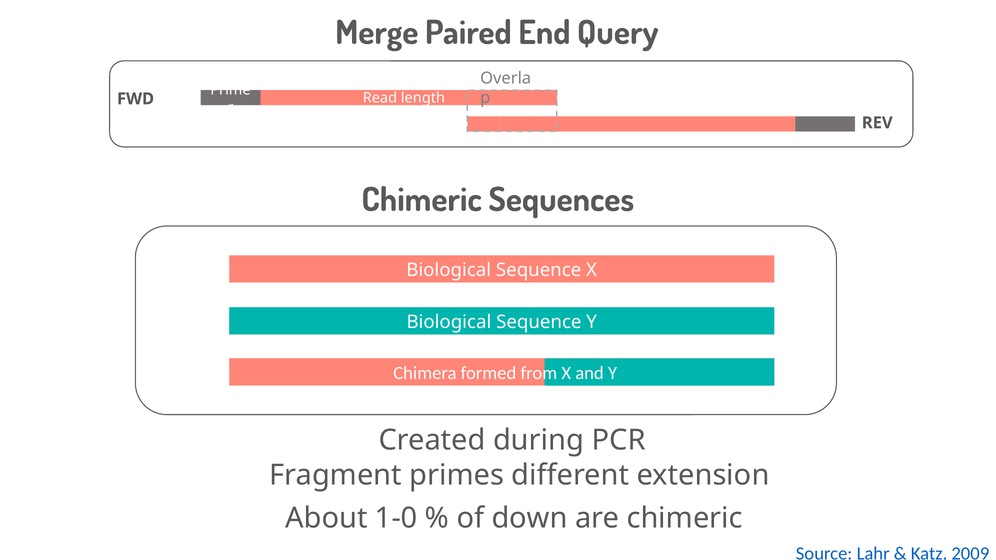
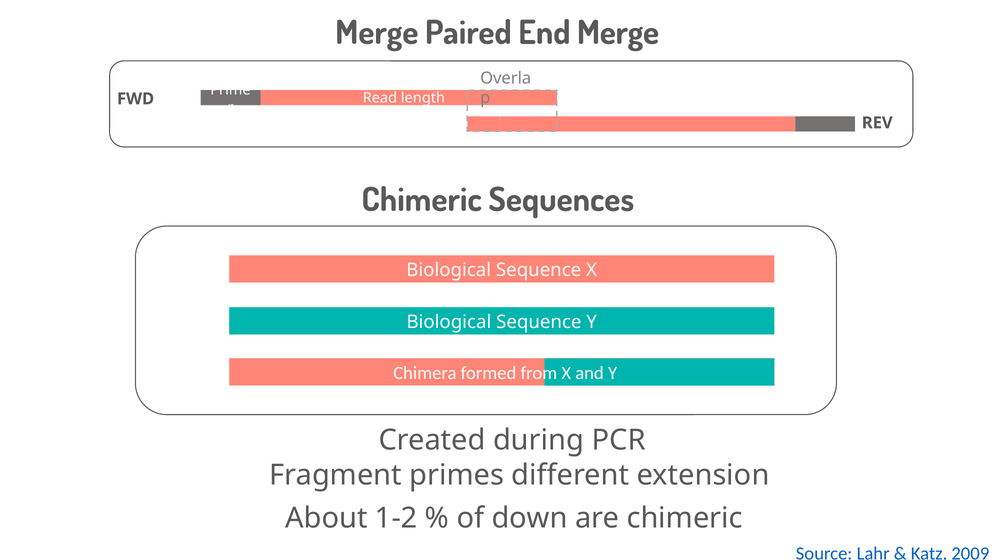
End Query: Query -> Merge
1-0: 1-0 -> 1-2
